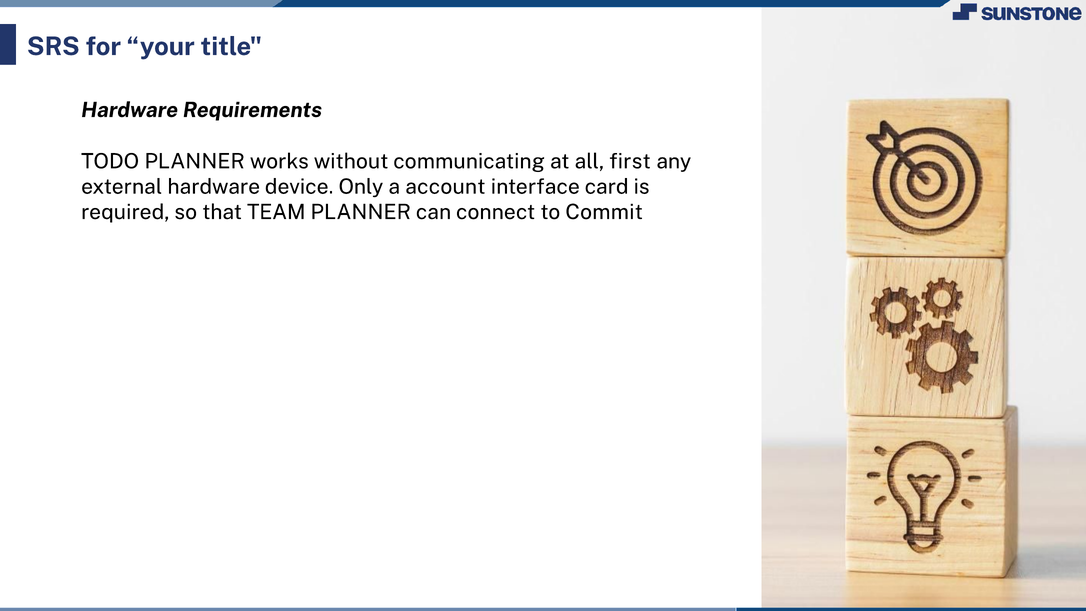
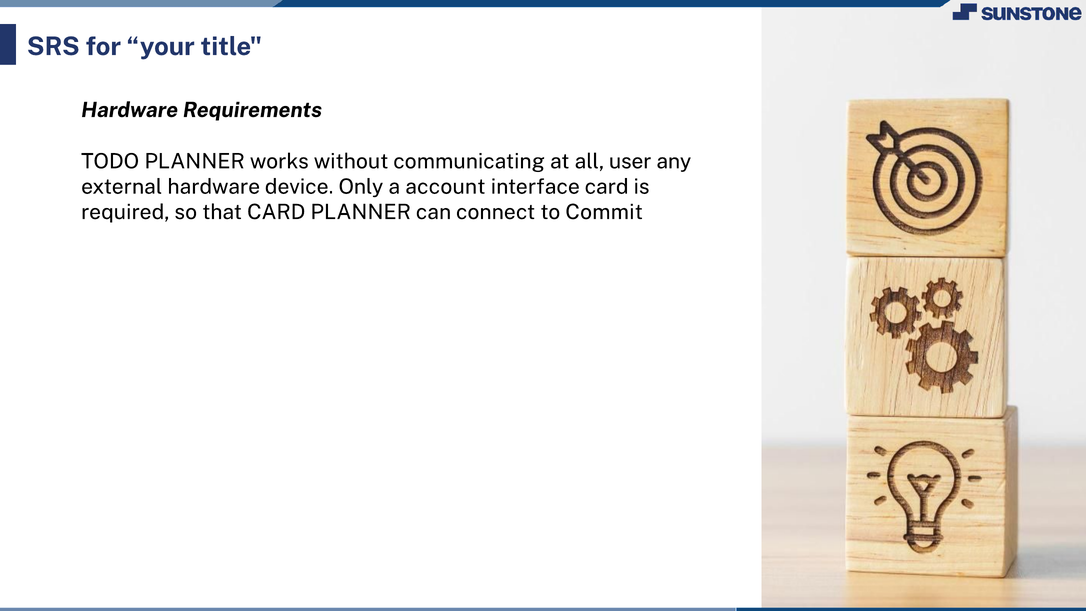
first: first -> user
that TEAM: TEAM -> CARD
